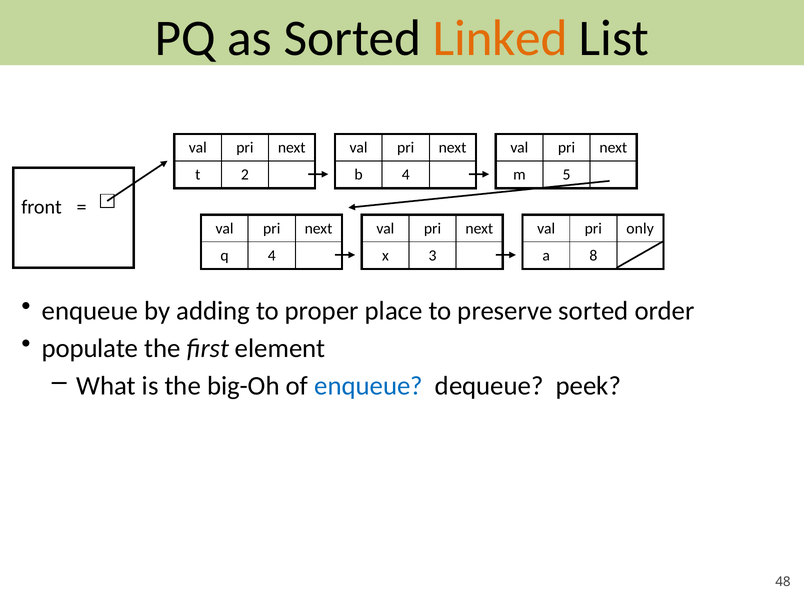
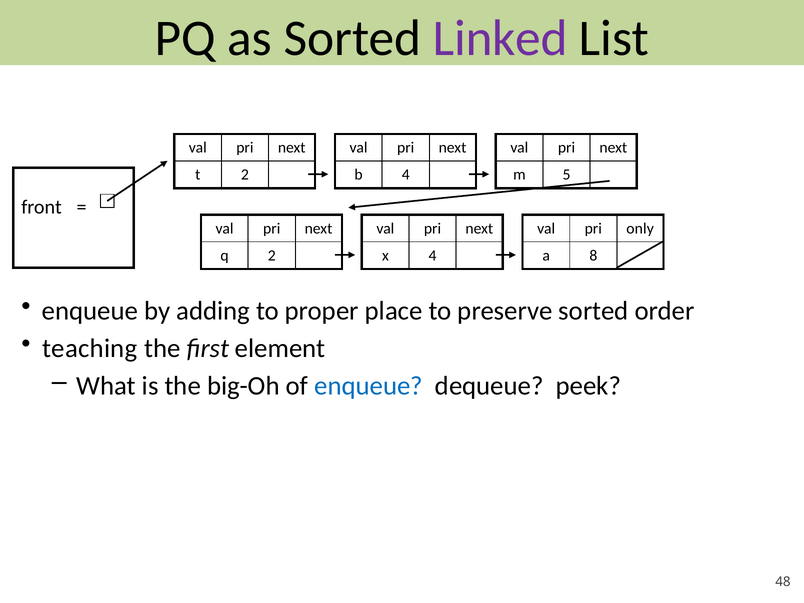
Linked colour: orange -> purple
q 4: 4 -> 2
x 3: 3 -> 4
populate: populate -> teaching
